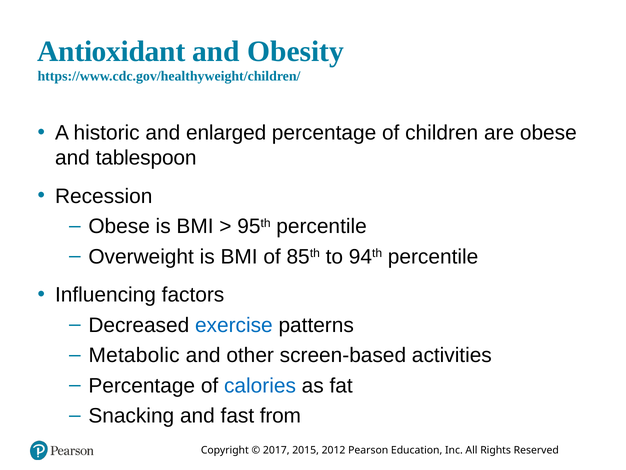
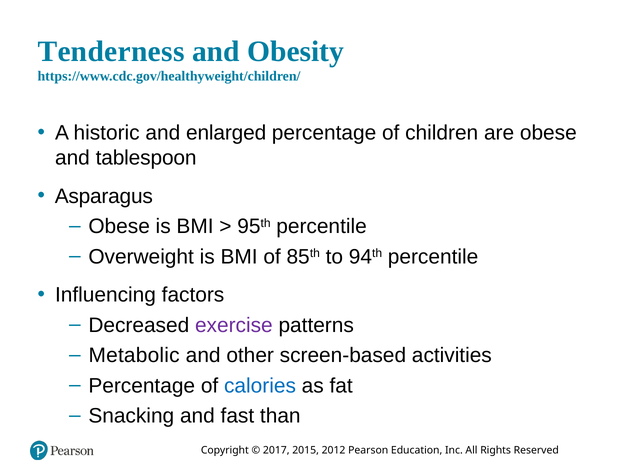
Antioxidant: Antioxidant -> Tenderness
Recession: Recession -> Asparagus
exercise colour: blue -> purple
from: from -> than
